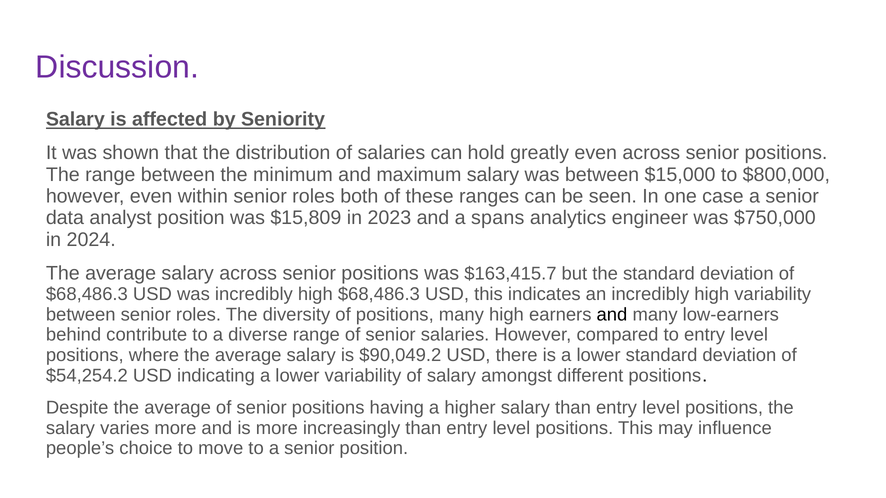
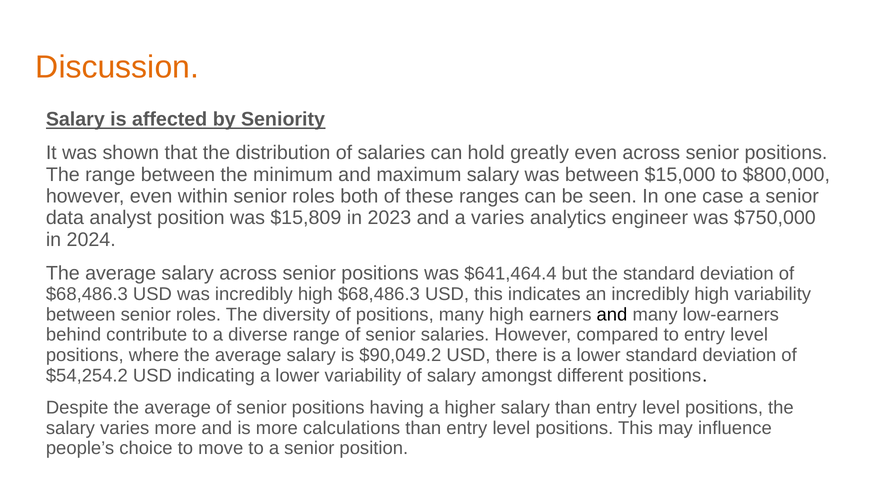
Discussion colour: purple -> orange
a spans: spans -> varies
$163,415.7: $163,415.7 -> $641,464.4
increasingly: increasingly -> calculations
